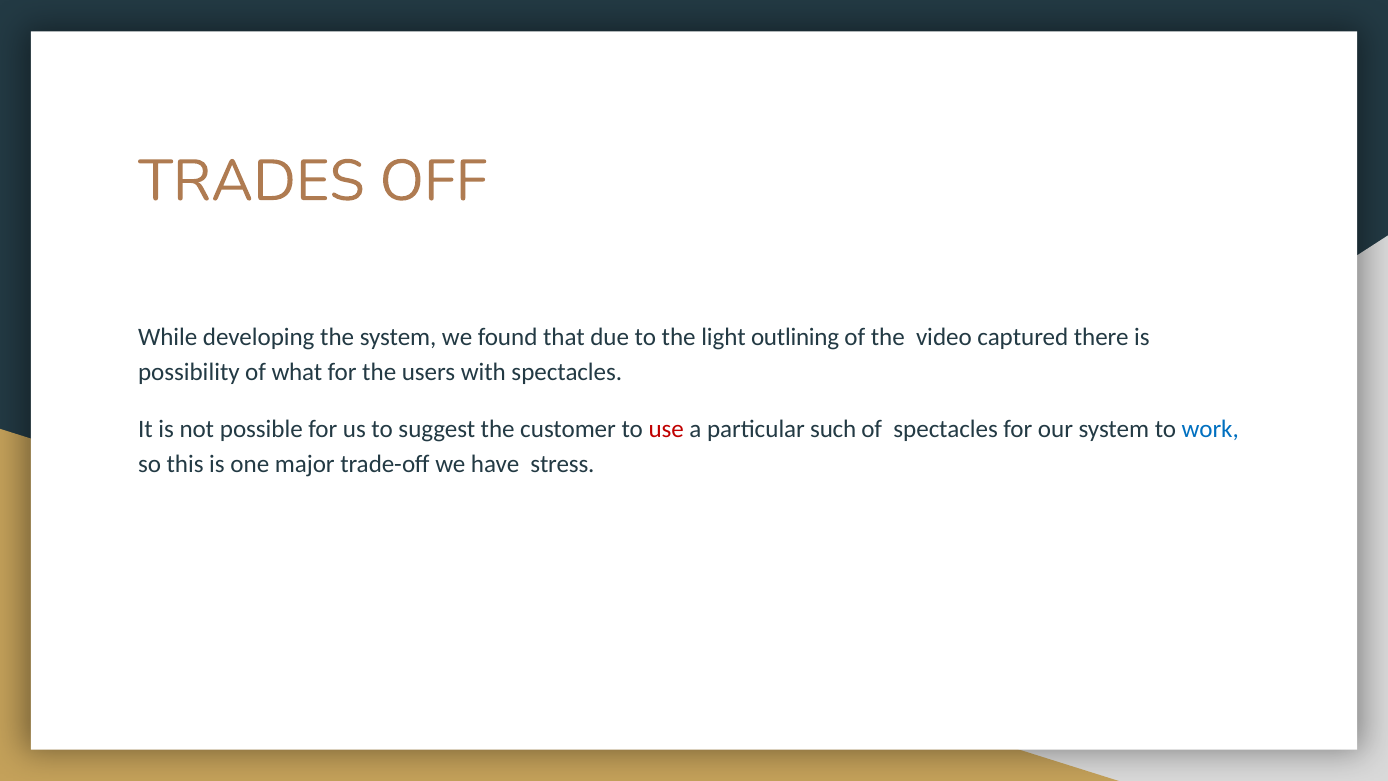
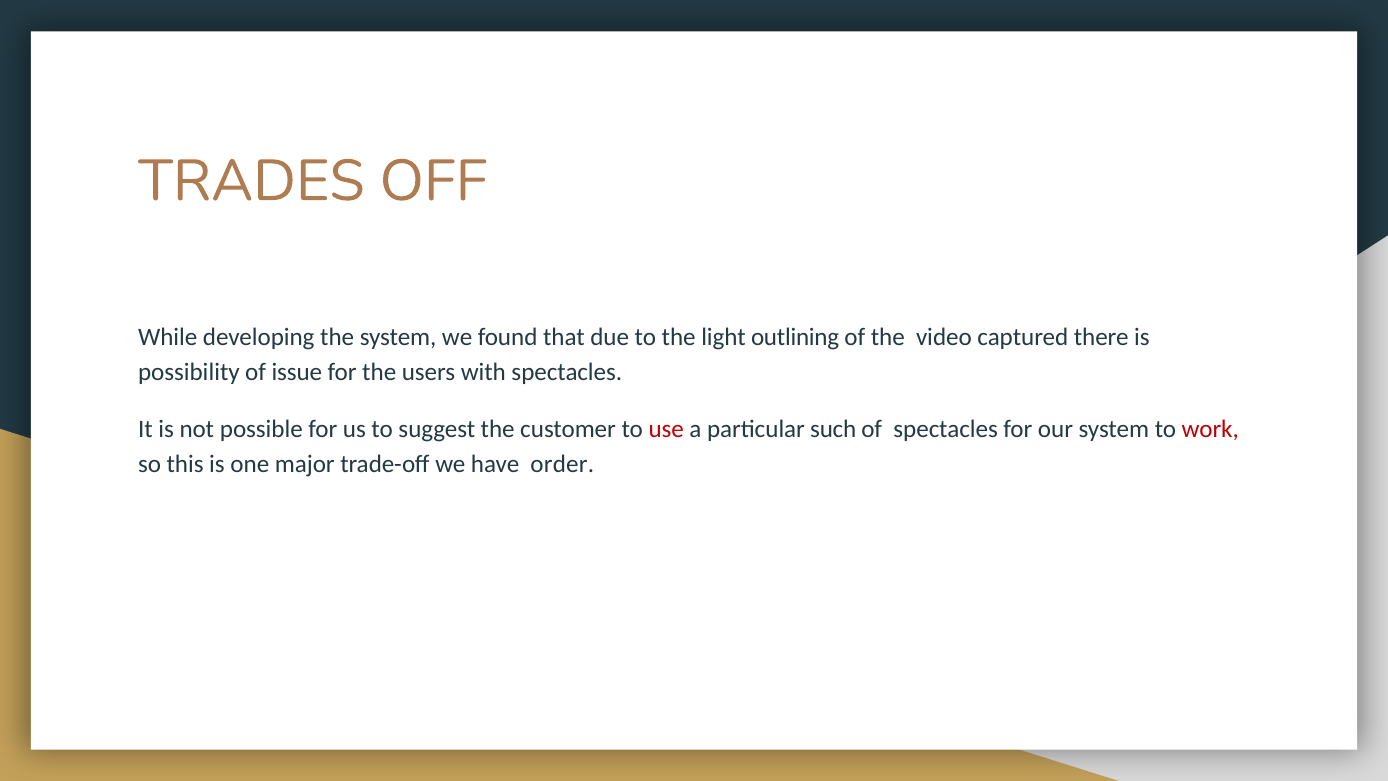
what: what -> issue
work colour: blue -> red
stress: stress -> order
